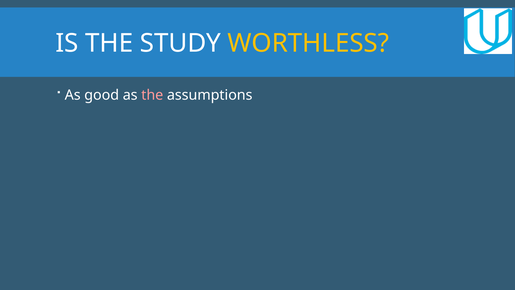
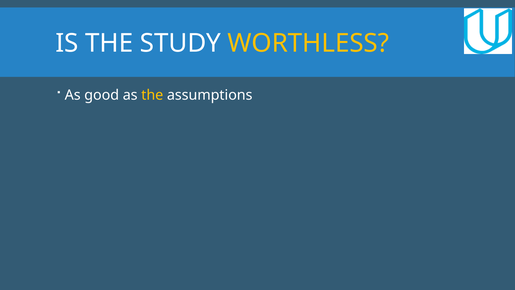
the at (152, 95) colour: pink -> yellow
